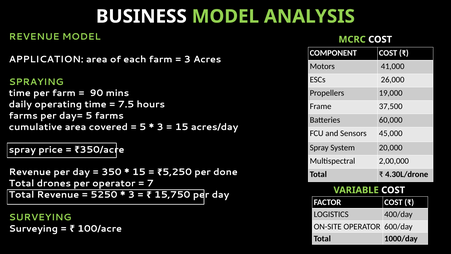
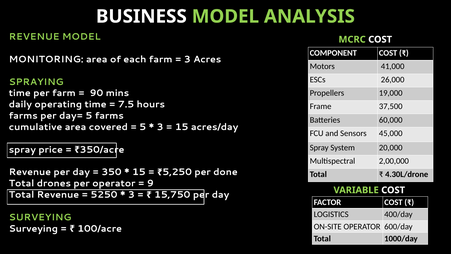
APPLICATION: APPLICATION -> MONITORING
7: 7 -> 9
